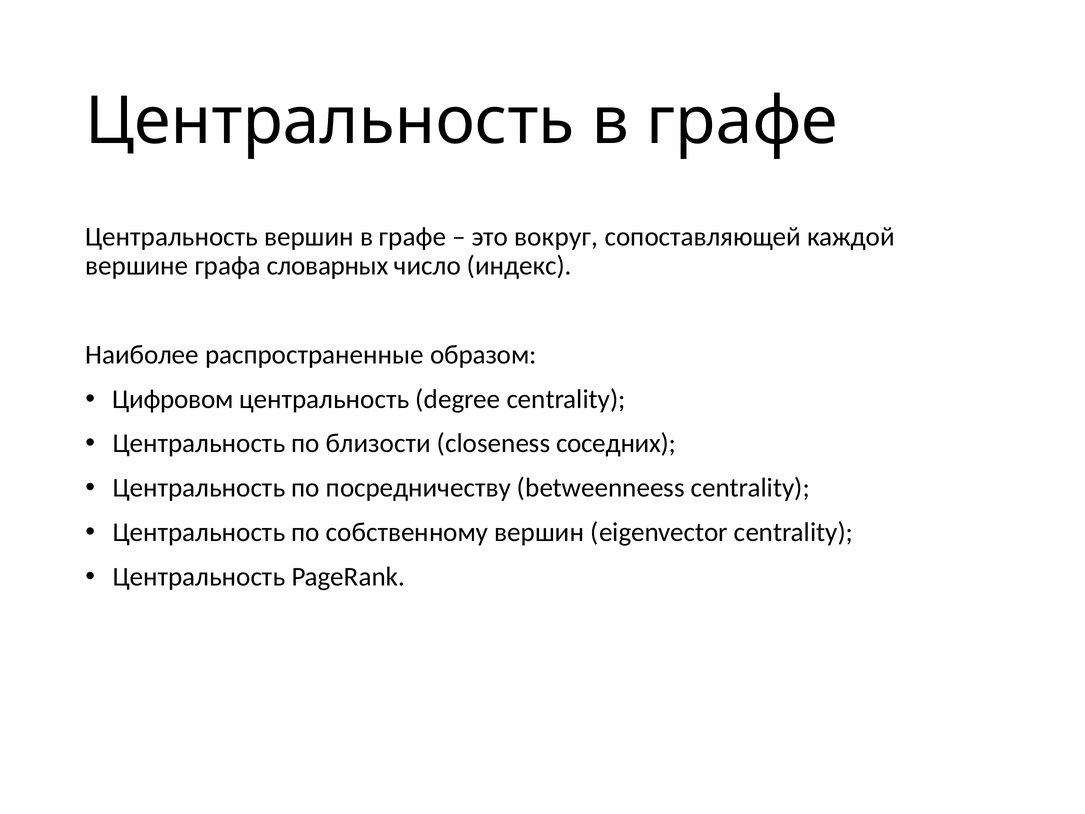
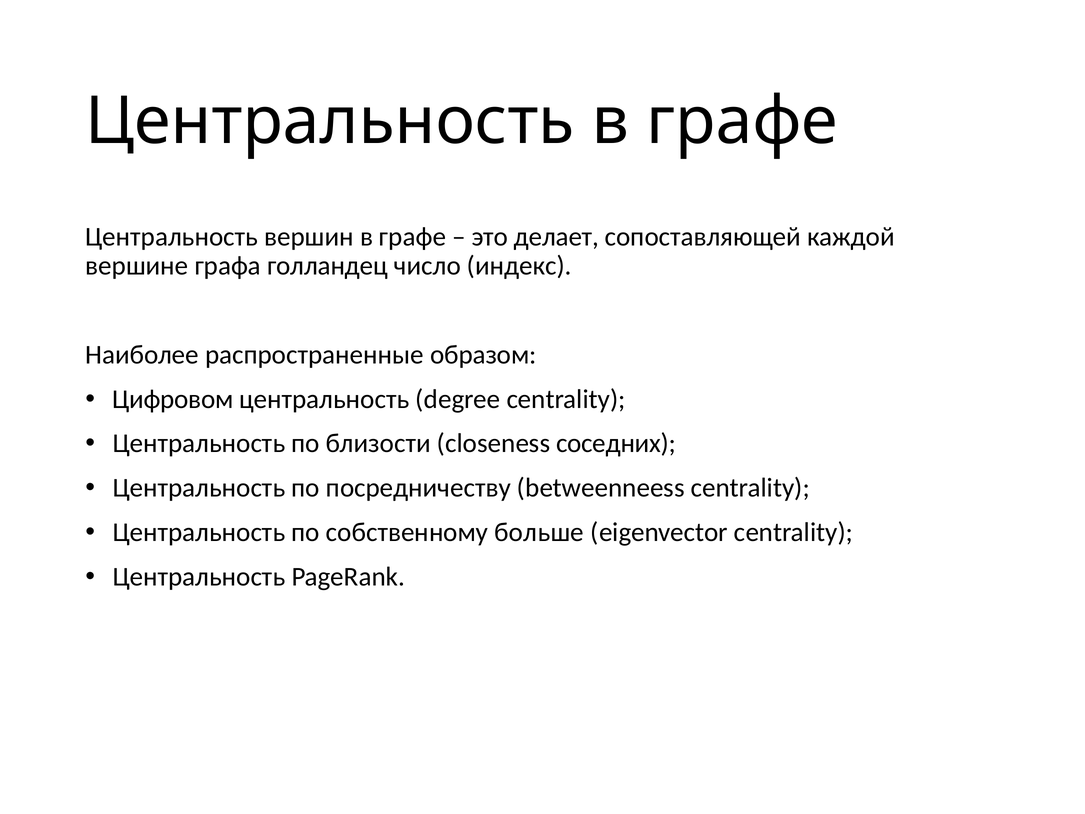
вокруг: вокруг -> делает
словарных: словарных -> голландец
собственному вершин: вершин -> больше
